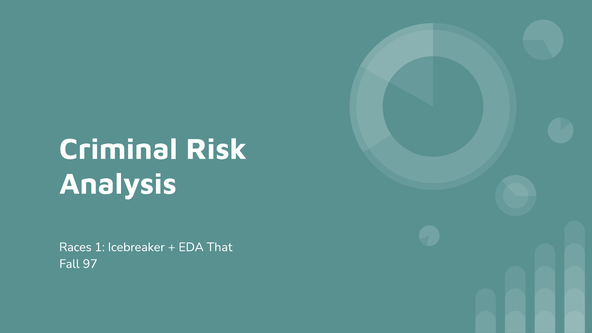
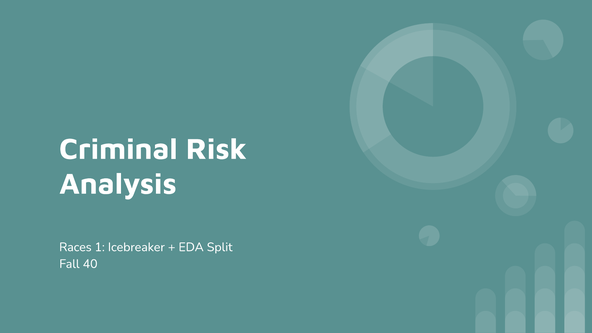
That: That -> Split
97: 97 -> 40
